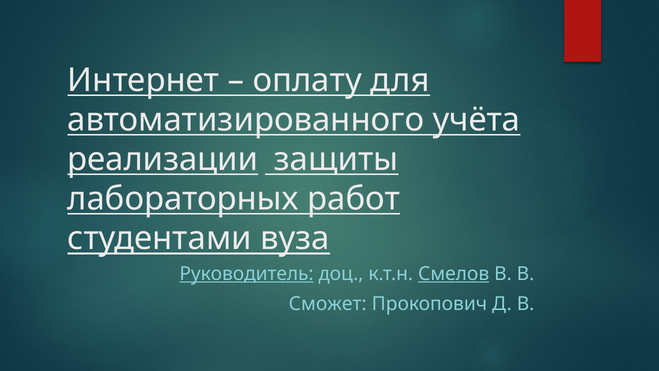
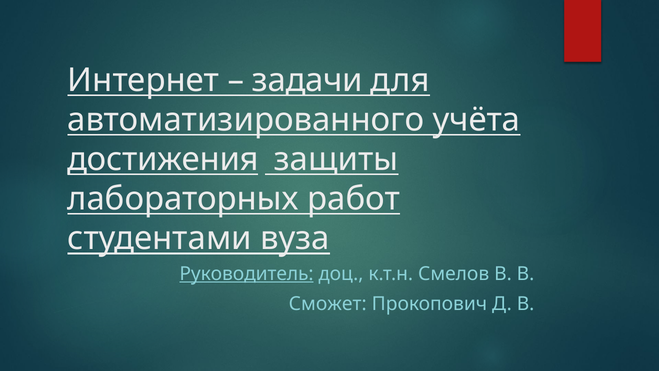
оплату: оплату -> задачи
реализации: реализации -> достижения
Смелов underline: present -> none
